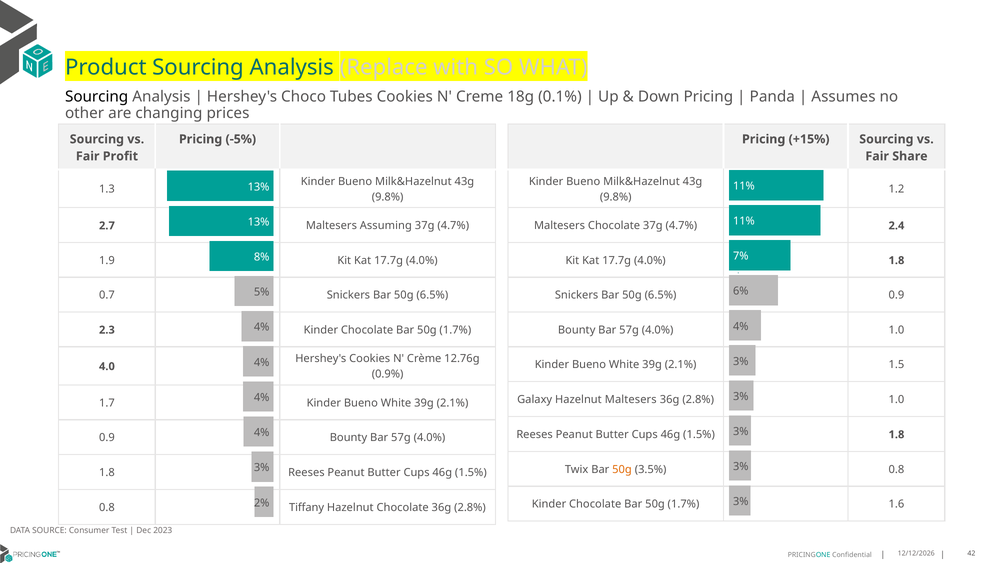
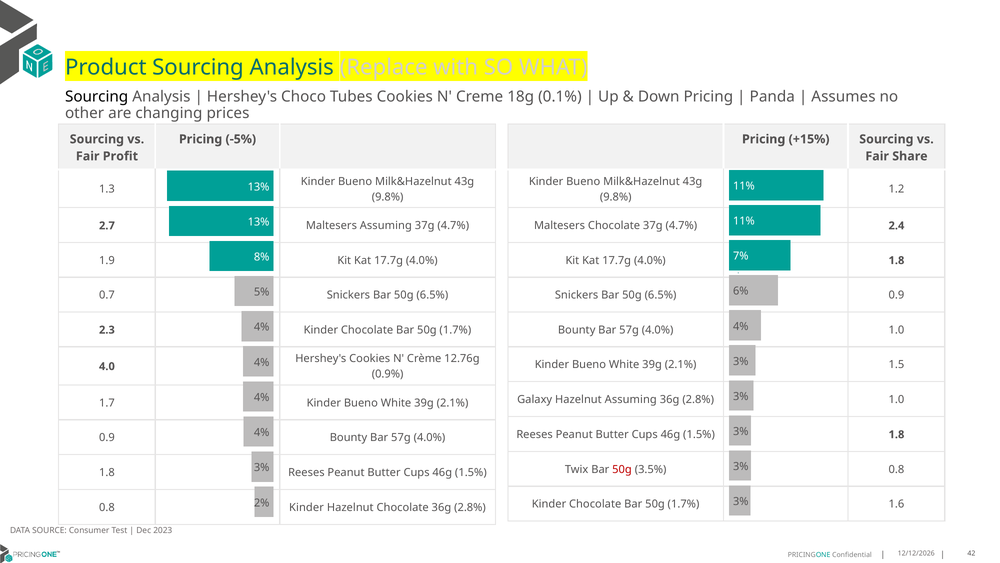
Hazelnut Maltesers: Maltesers -> Assuming
50g at (622, 469) colour: orange -> red
Tiffany at (307, 507): Tiffany -> Kinder
